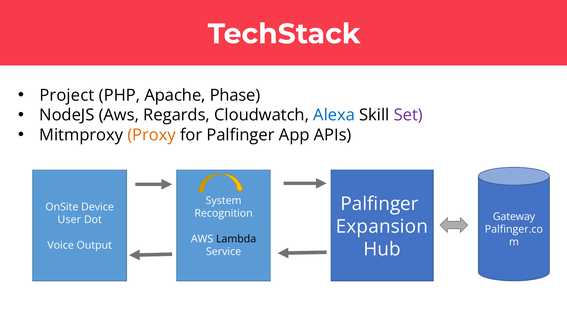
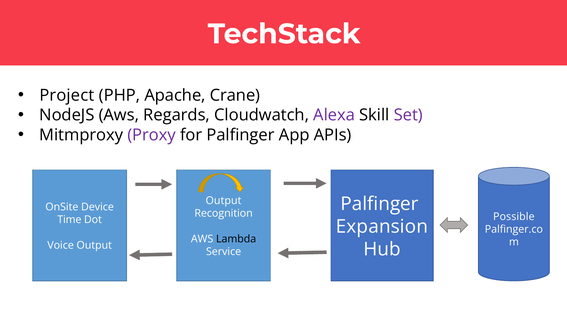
Phase: Phase -> Crane
Alexa colour: blue -> purple
Proxy colour: orange -> purple
System at (224, 201): System -> Output
Gateway: Gateway -> Possible
User: User -> Time
